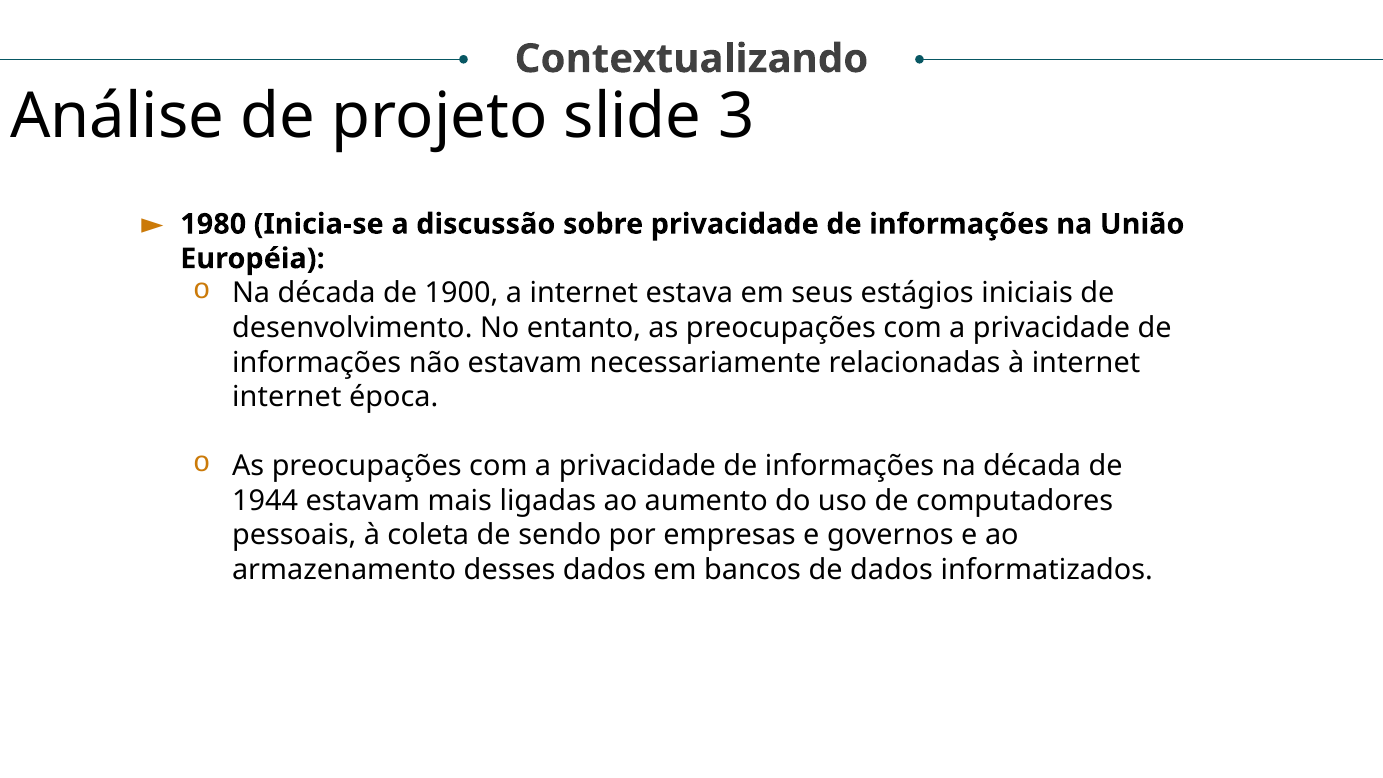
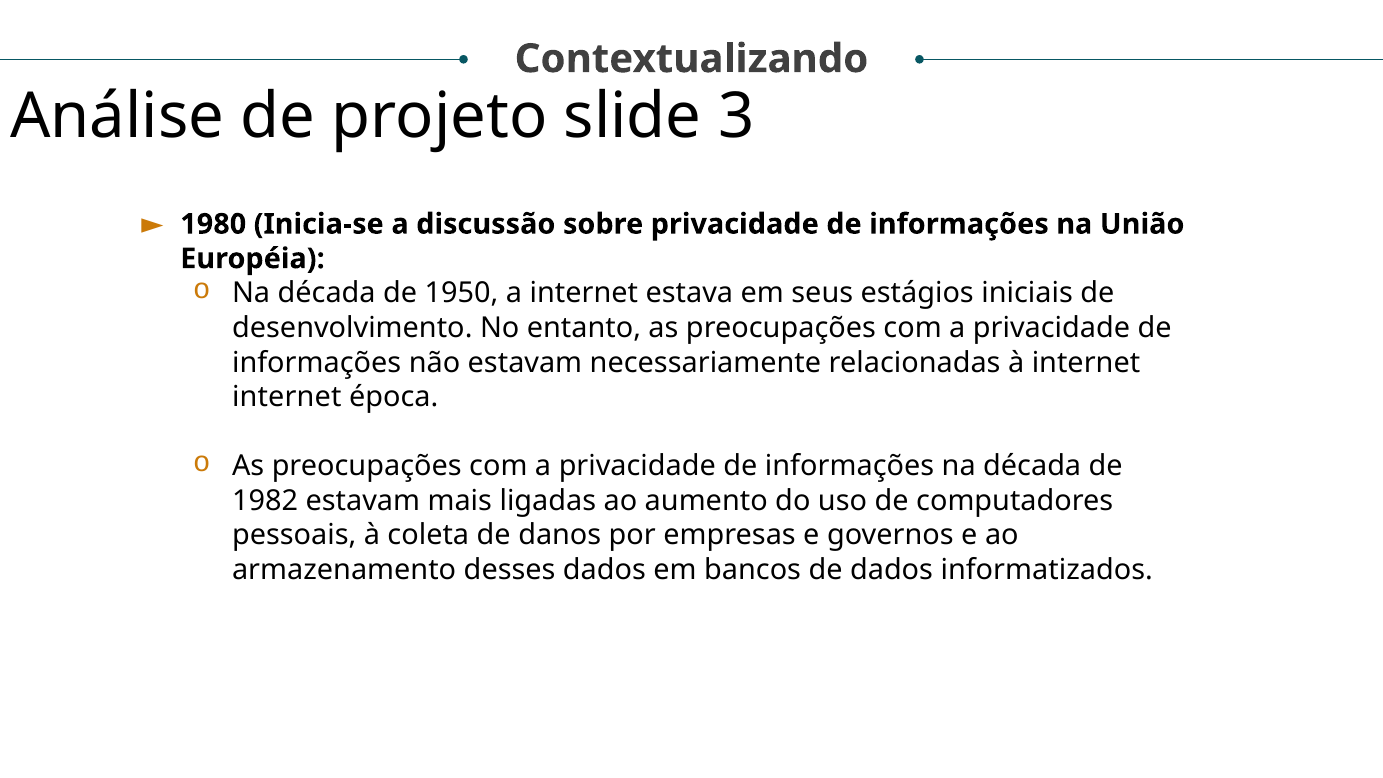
1900: 1900 -> 1950
1944: 1944 -> 1982
sendo: sendo -> danos
